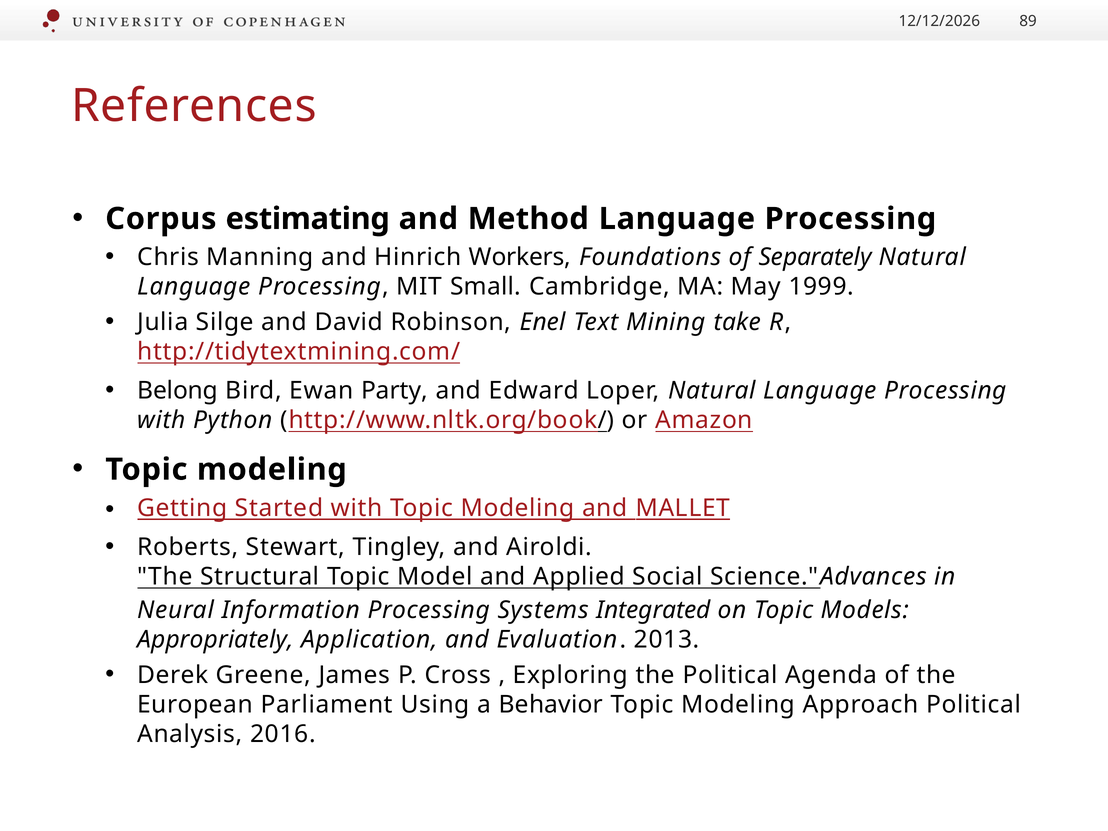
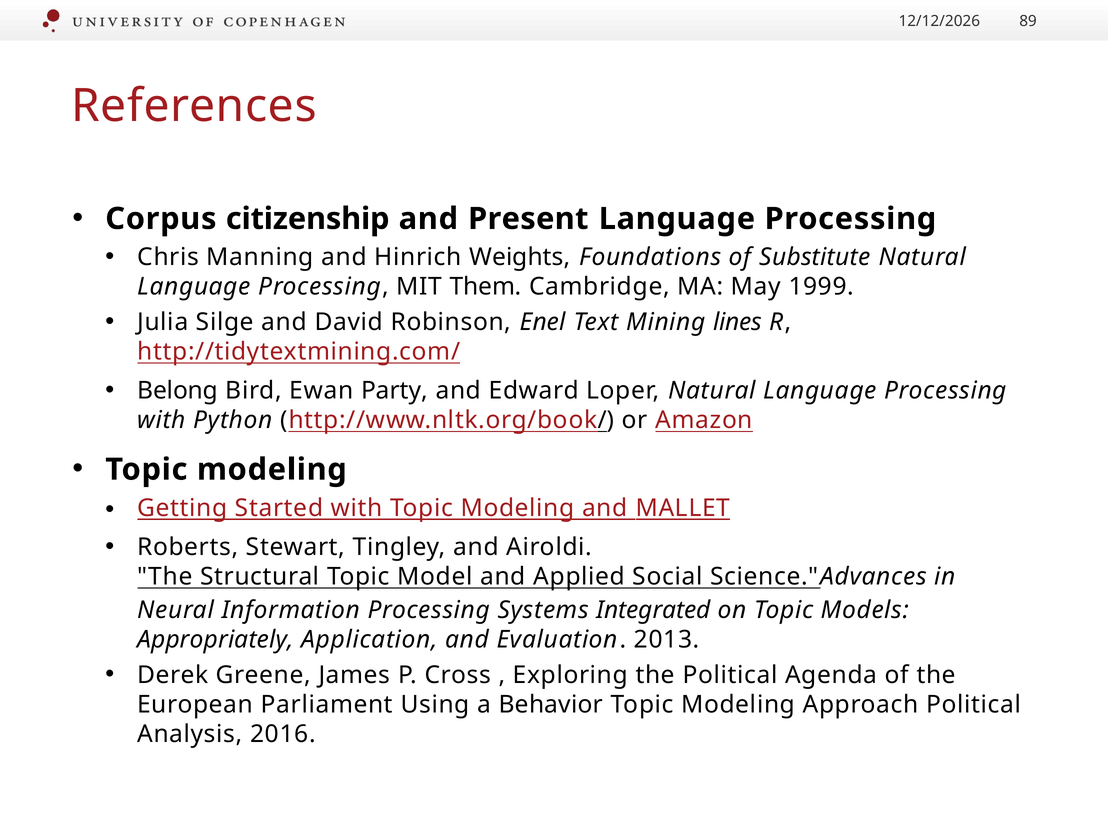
estimating: estimating -> citizenship
Method: Method -> Present
Workers: Workers -> Weights
Separately: Separately -> Substitute
Small: Small -> Them
take: take -> lines
